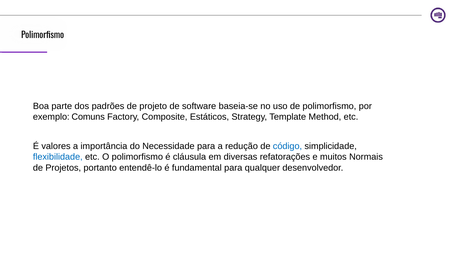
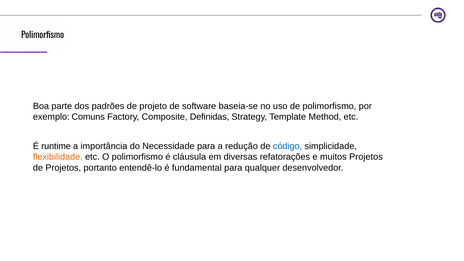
Estáticos: Estáticos -> Definidas
valores: valores -> runtime
flexibilidade colour: blue -> orange
muitos Normais: Normais -> Projetos
